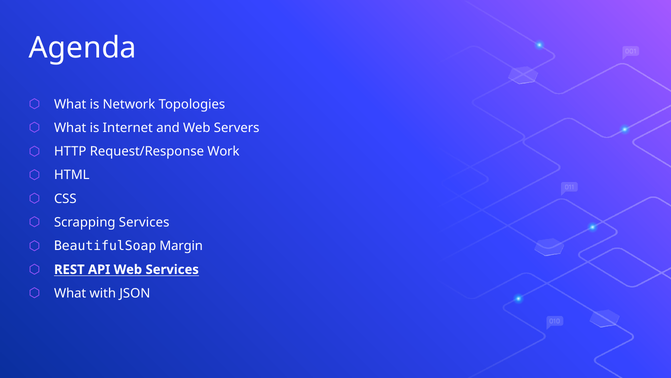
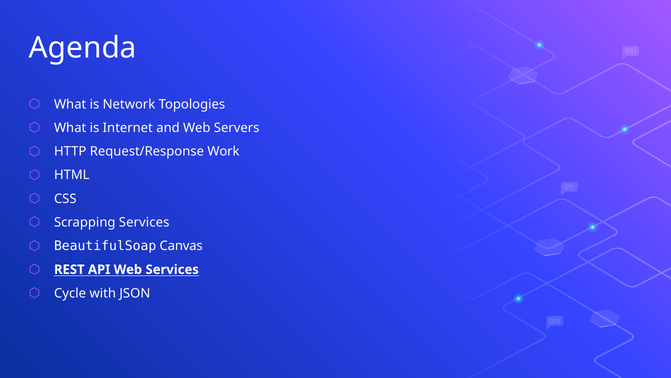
Margin: Margin -> Canvas
What at (70, 293): What -> Cycle
